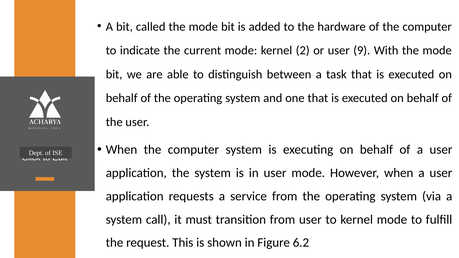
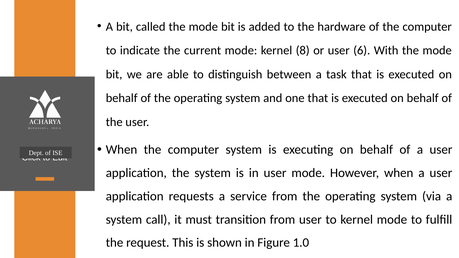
2: 2 -> 8
9: 9 -> 6
6.2: 6.2 -> 1.0
